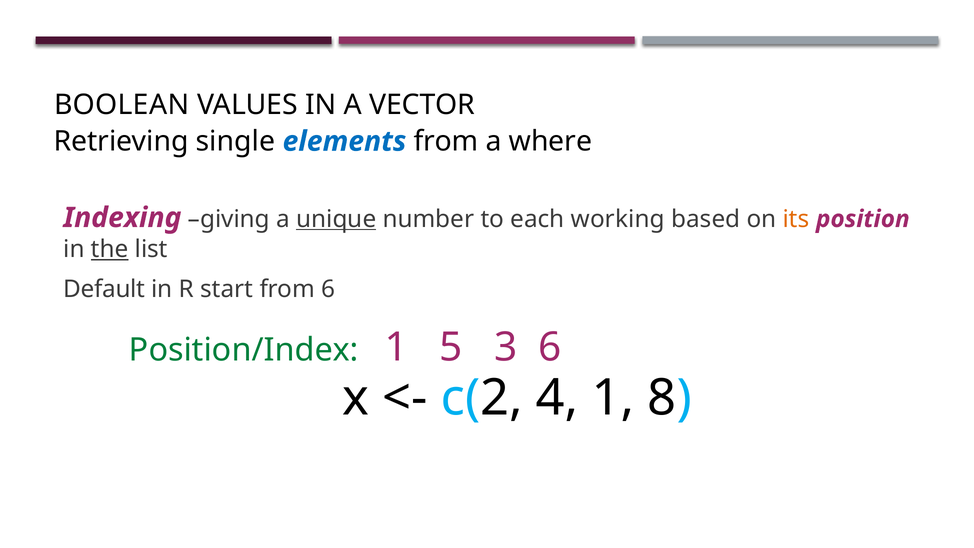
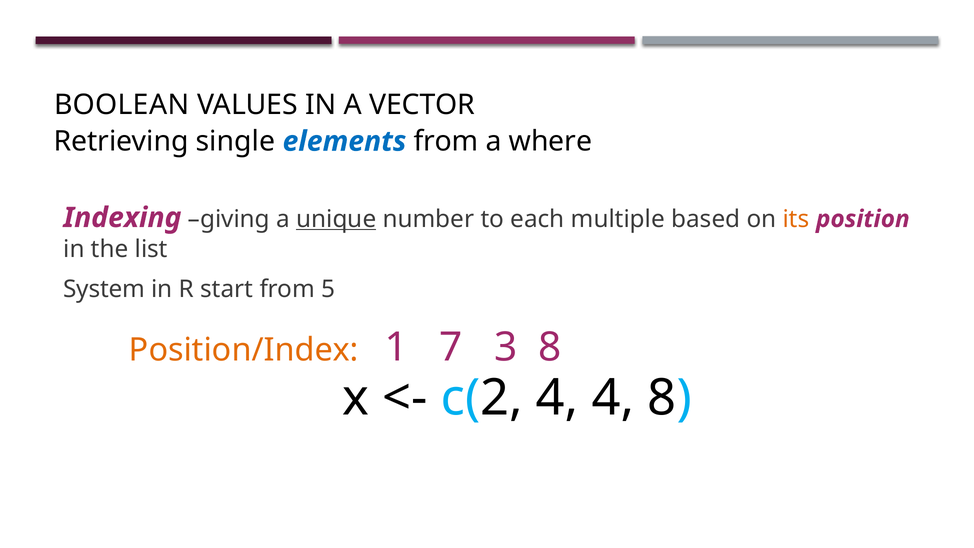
working: working -> multiple
the underline: present -> none
Default: Default -> System
from 6: 6 -> 5
Position/Index colour: green -> orange
5: 5 -> 7
3 6: 6 -> 8
4 1: 1 -> 4
